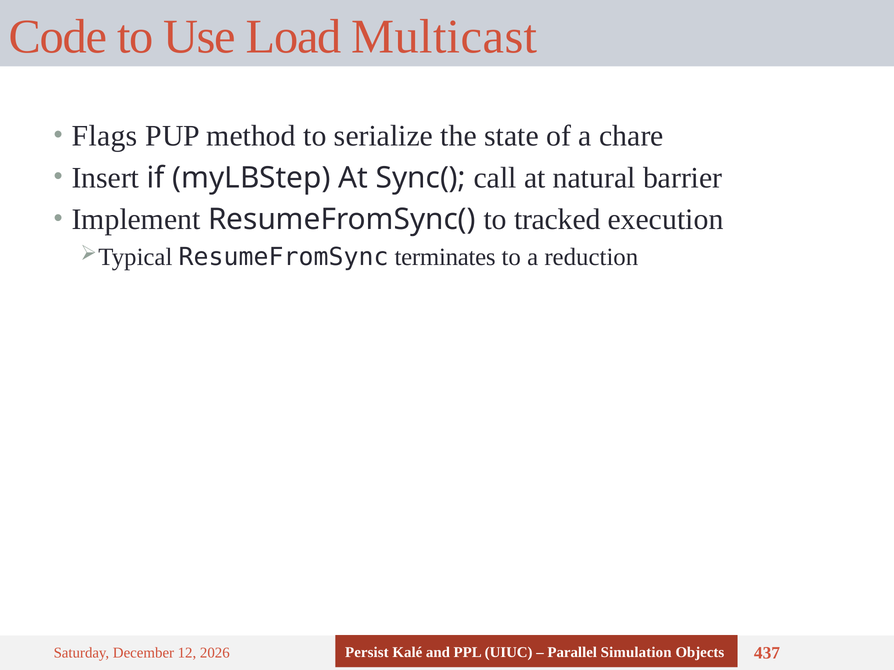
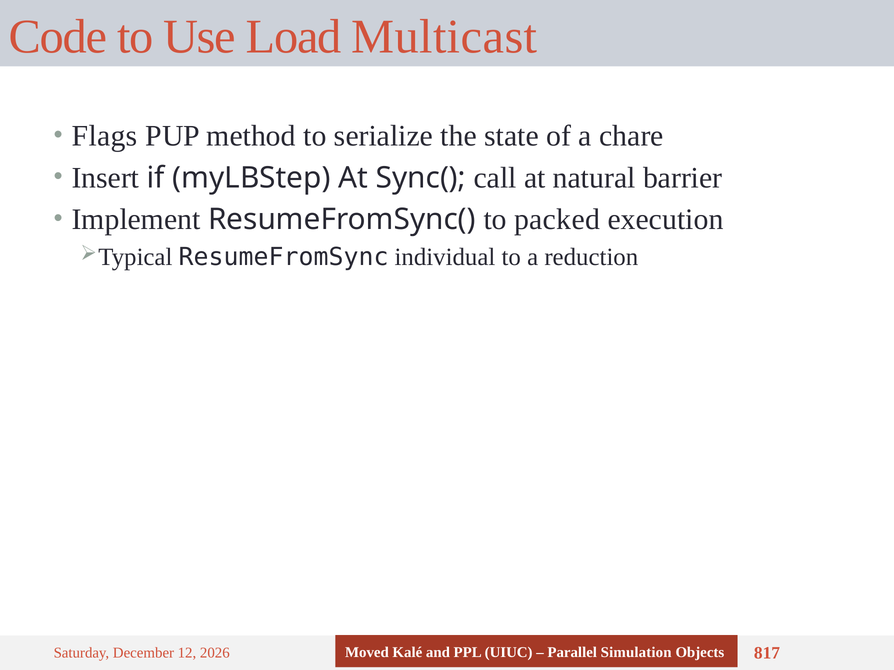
tracked: tracked -> packed
terminates: terminates -> individual
Persist: Persist -> Moved
437: 437 -> 817
